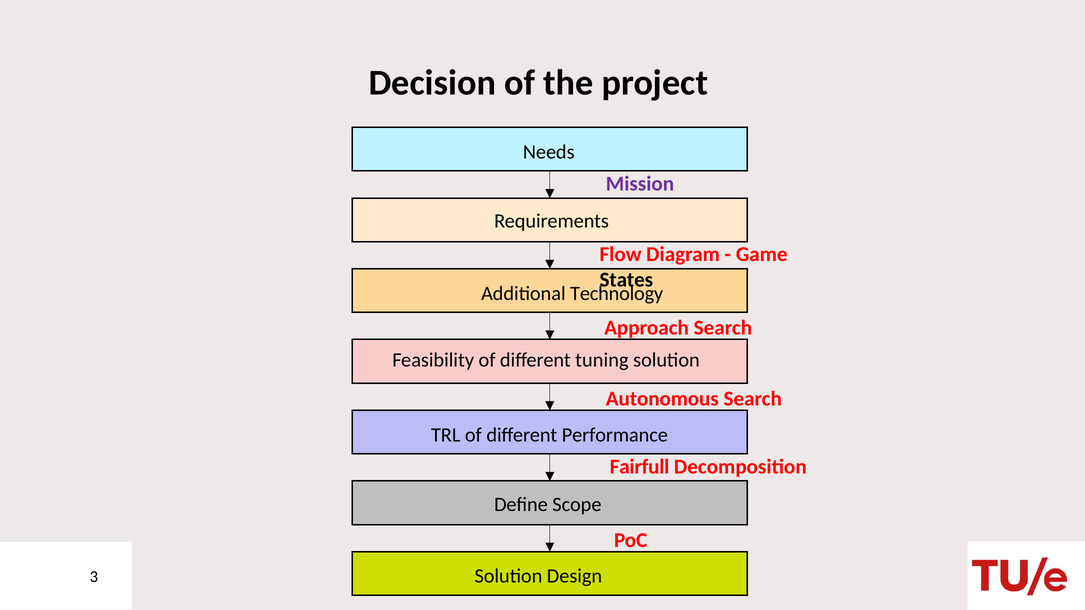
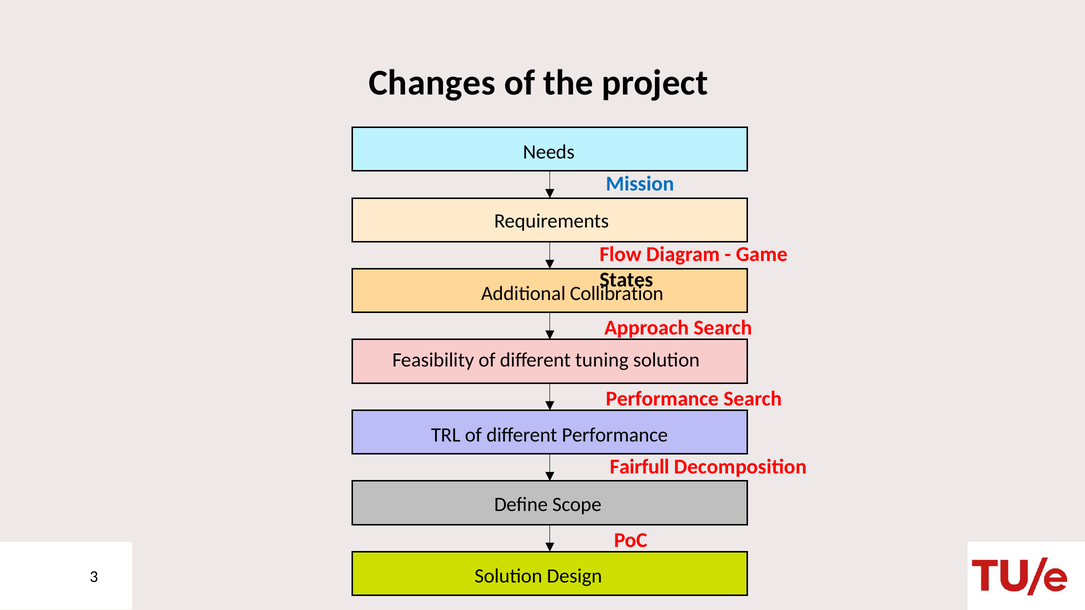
Decision: Decision -> Changes
Mission colour: purple -> blue
Technology: Technology -> Collibration
Autonomous at (662, 399): Autonomous -> Performance
